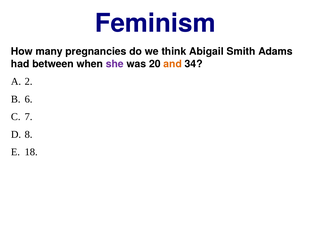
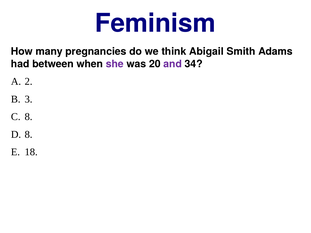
and colour: orange -> purple
6: 6 -> 3
7 at (29, 117): 7 -> 8
